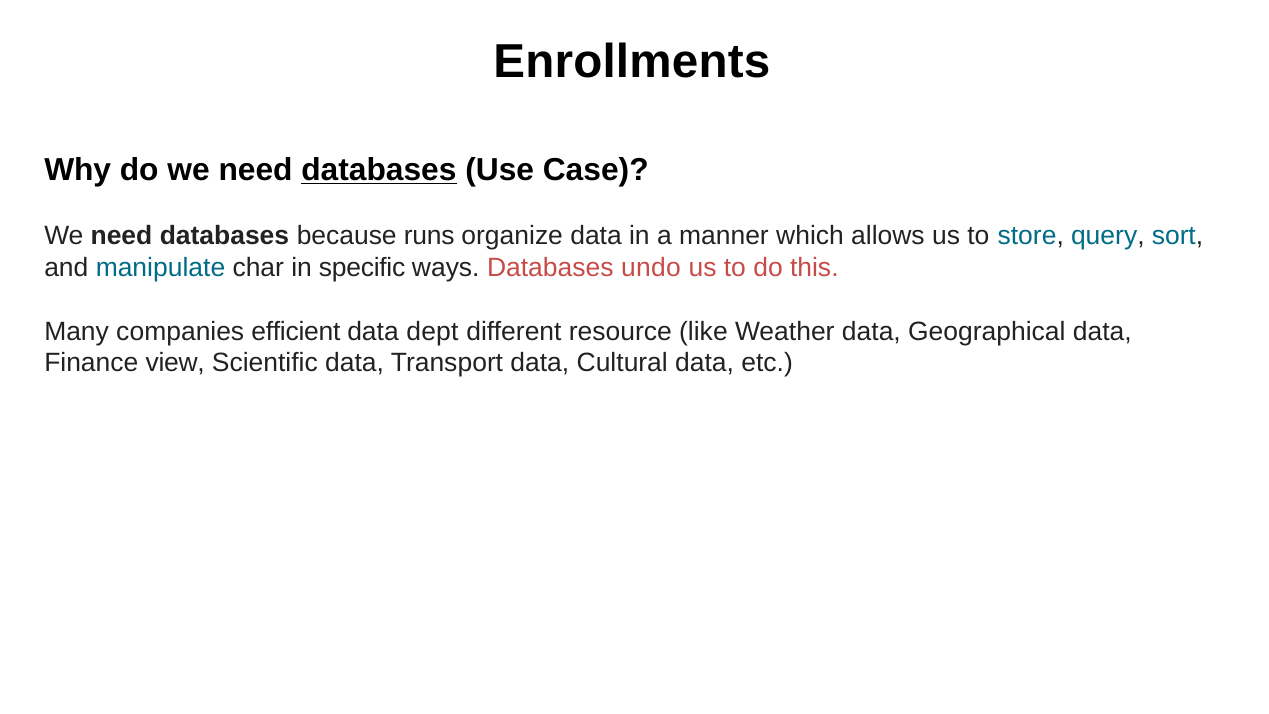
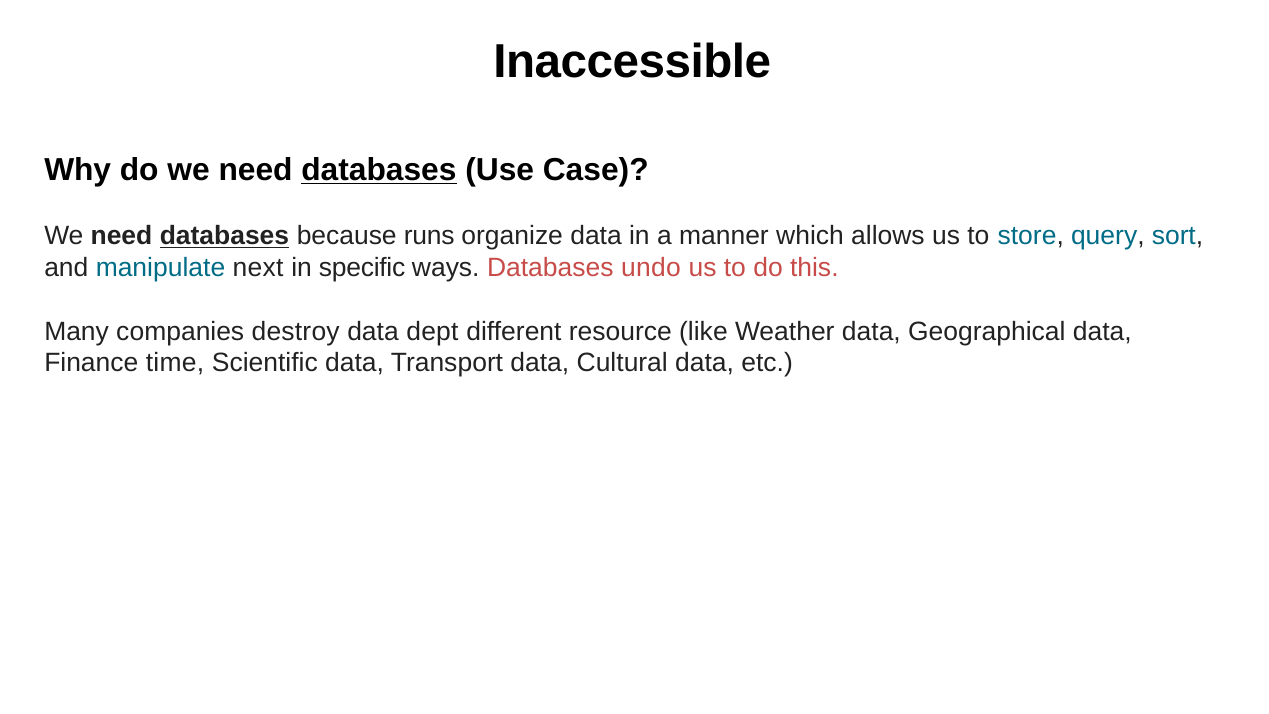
Enrollments: Enrollments -> Inaccessible
databases at (224, 236) underline: none -> present
char: char -> next
efficient: efficient -> destroy
view: view -> time
